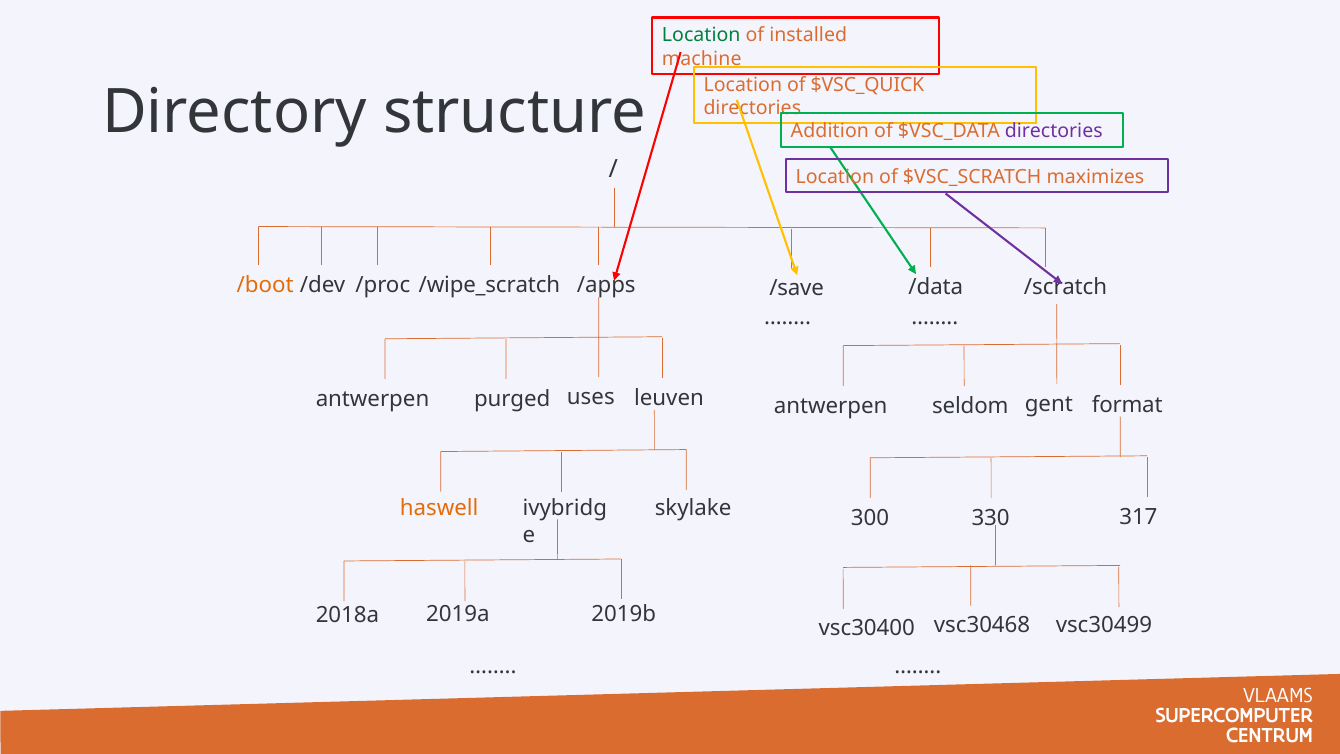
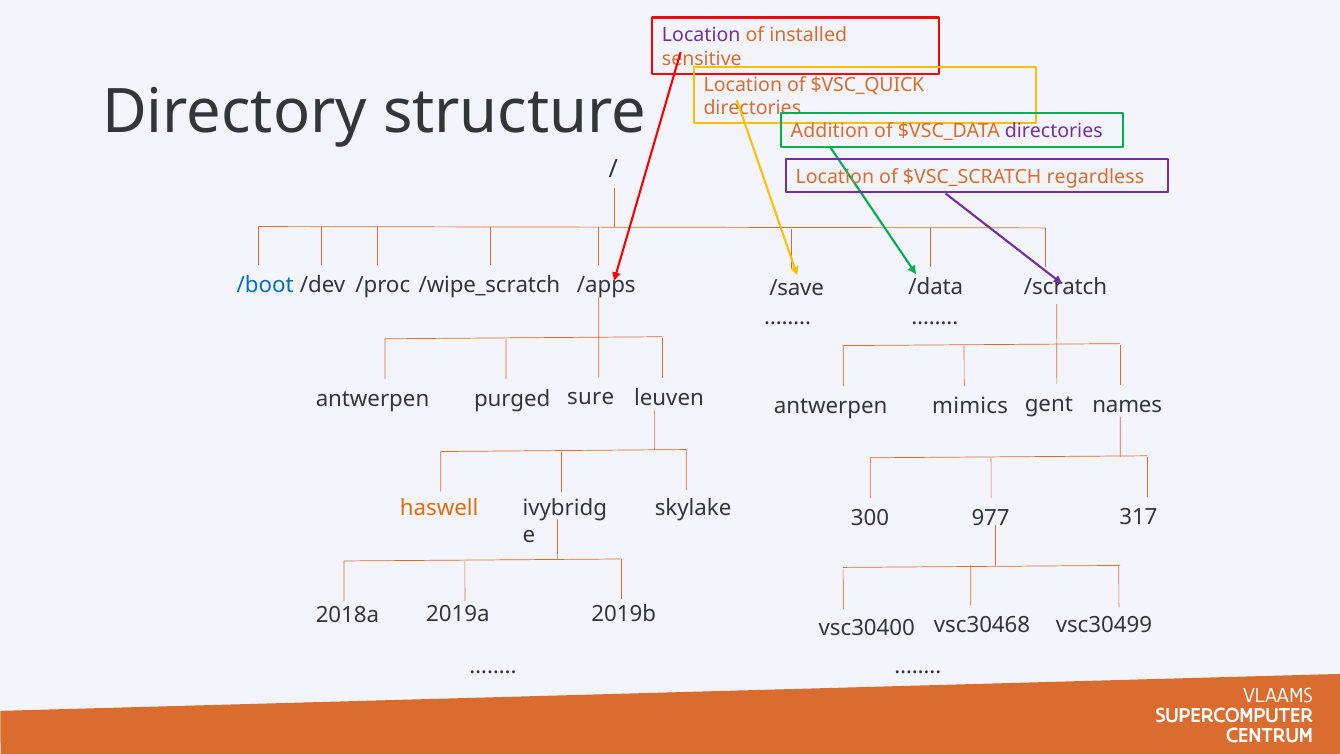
Location at (701, 35) colour: green -> purple
machine: machine -> sensitive
maximizes: maximizes -> regardless
/boot colour: orange -> blue
uses: uses -> sure
format: format -> names
seldom: seldom -> mimics
330: 330 -> 977
